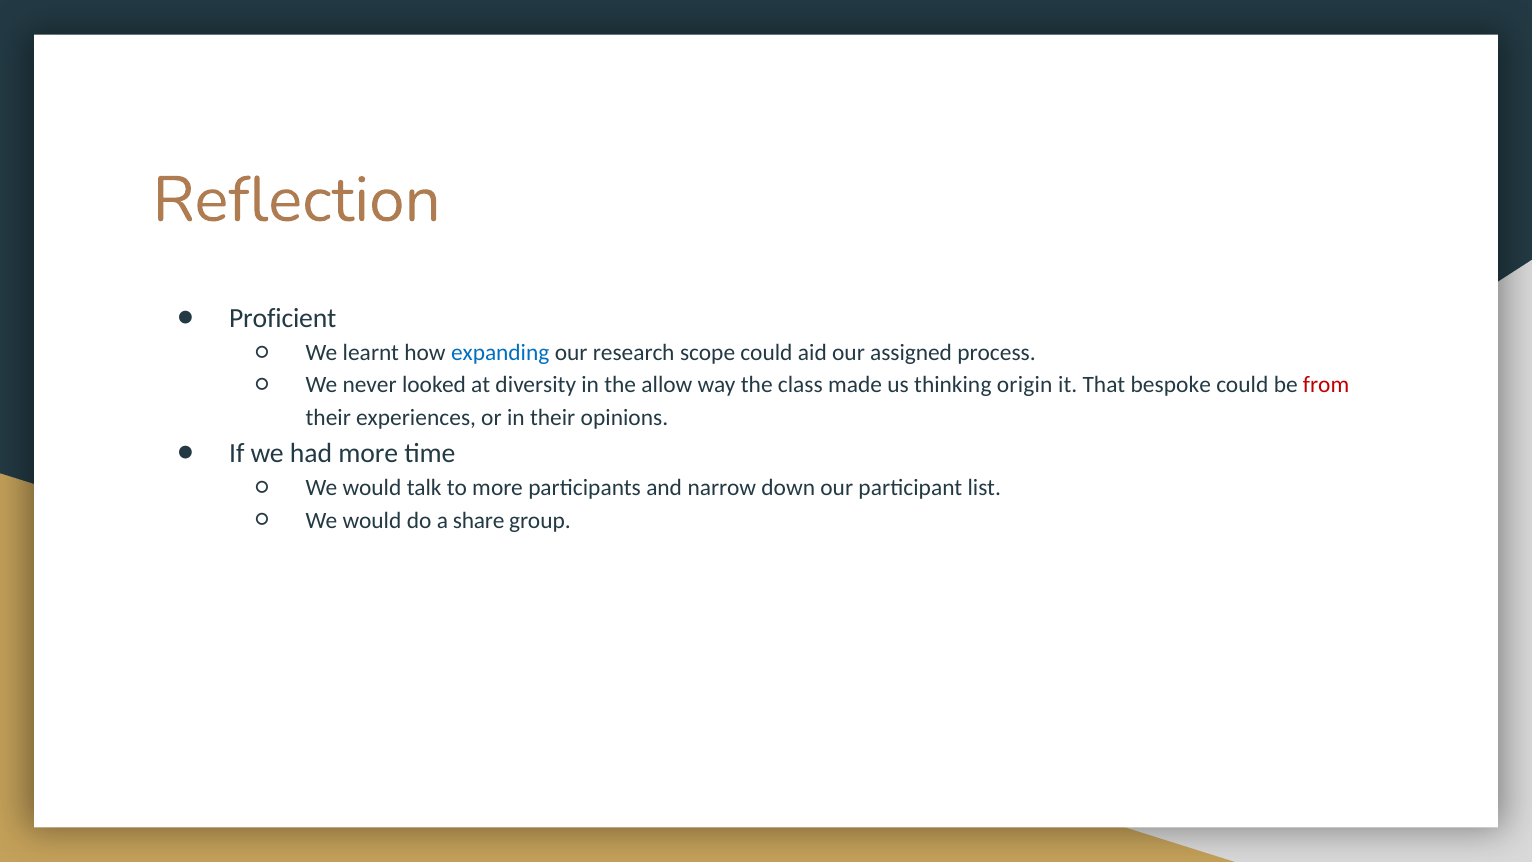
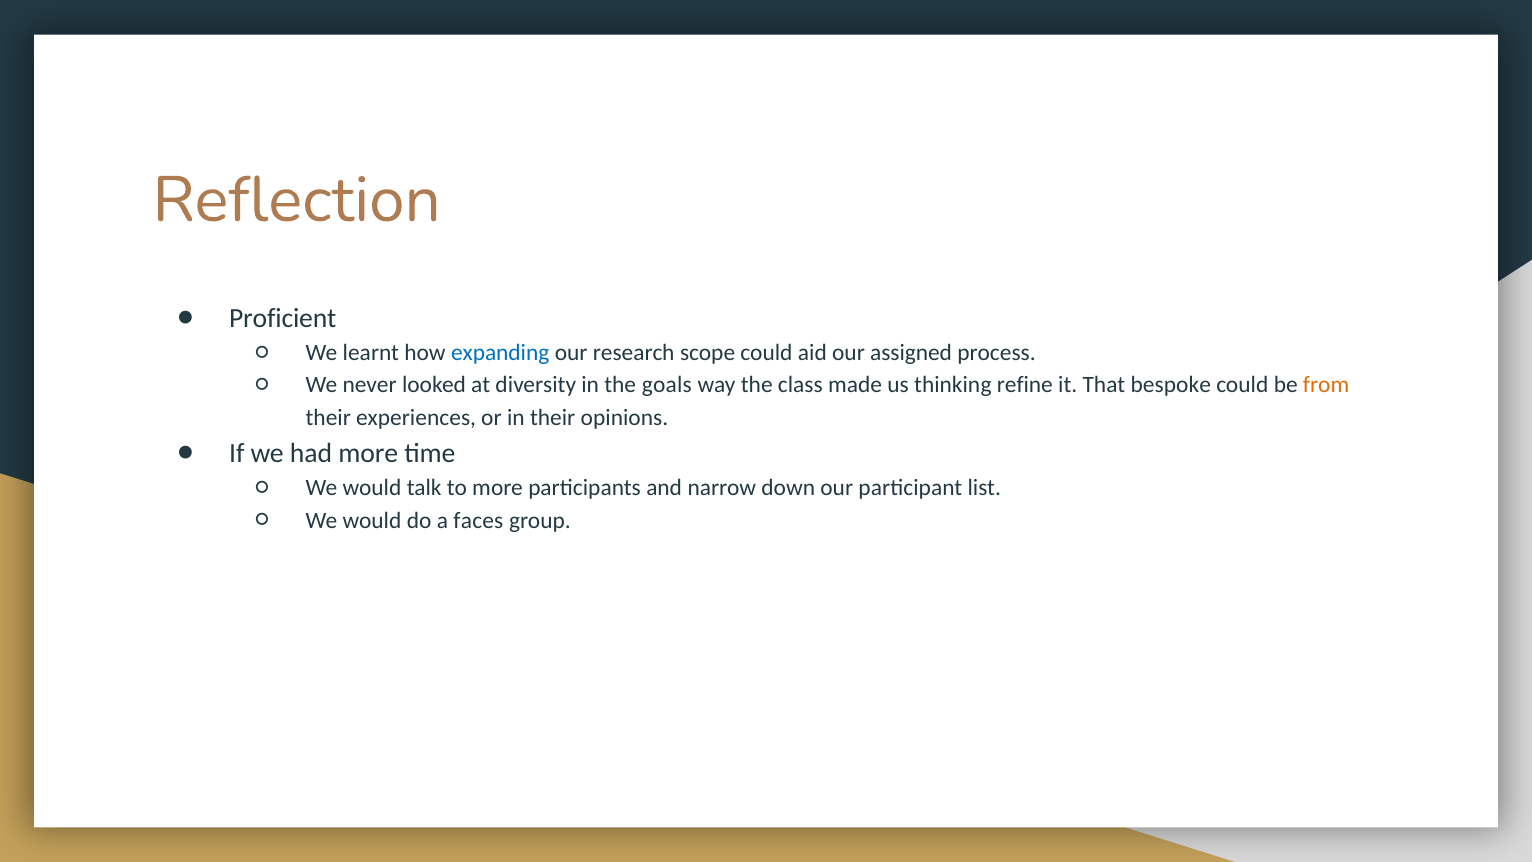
allow: allow -> goals
origin: origin -> refine
from colour: red -> orange
share: share -> faces
